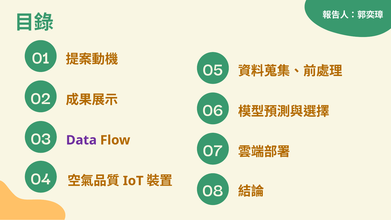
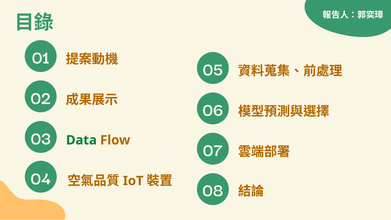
Data colour: purple -> green
